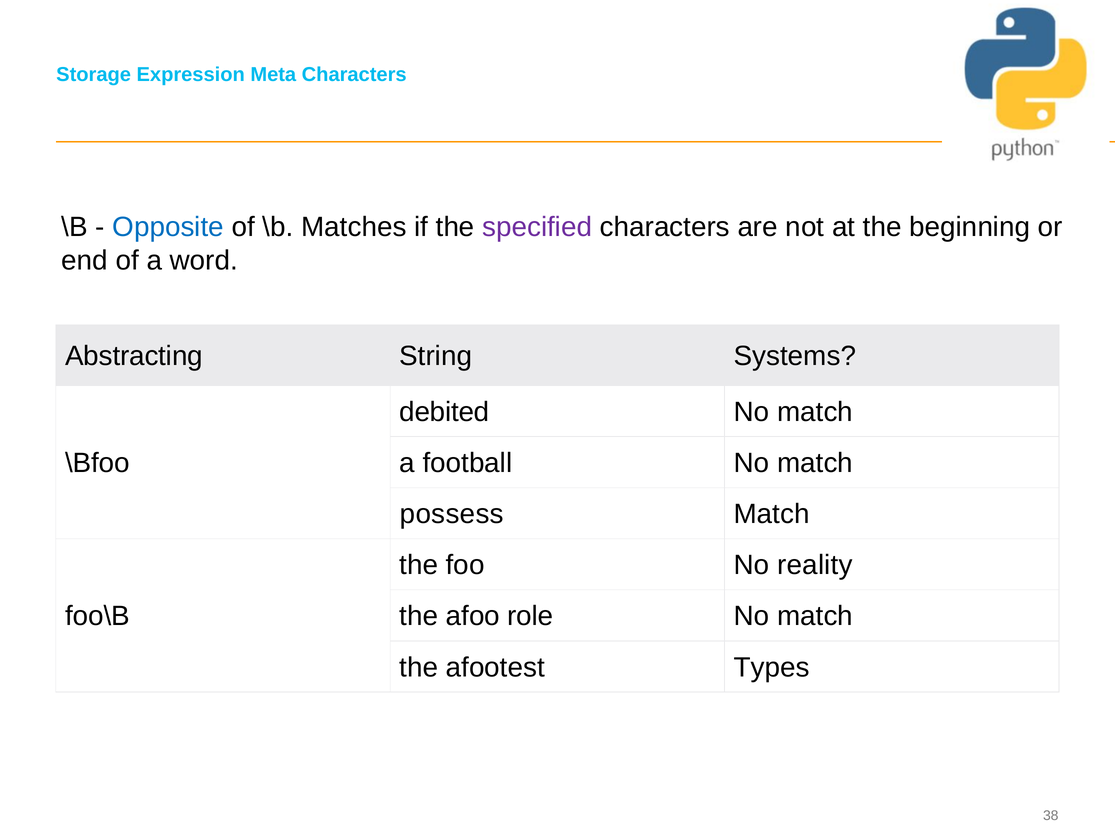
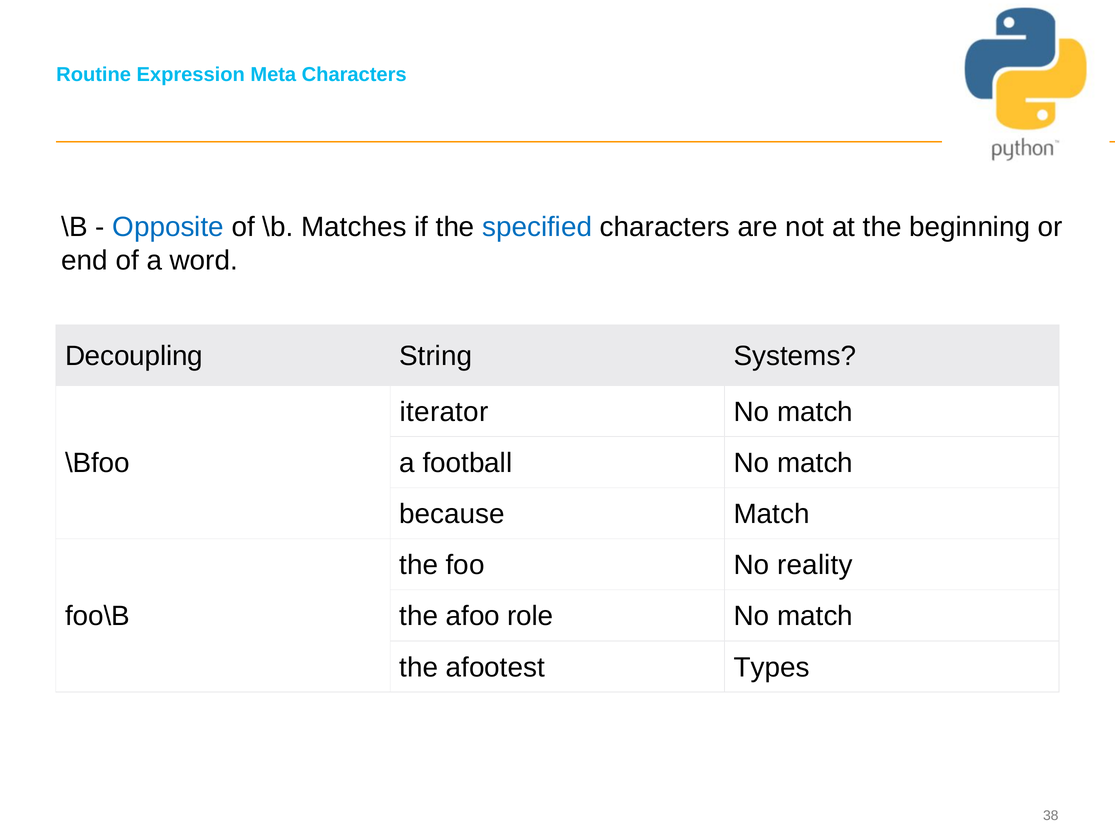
Storage: Storage -> Routine
specified colour: purple -> blue
Abstracting: Abstracting -> Decoupling
debited: debited -> iterator
possess: possess -> because
